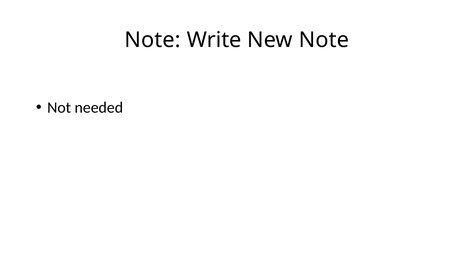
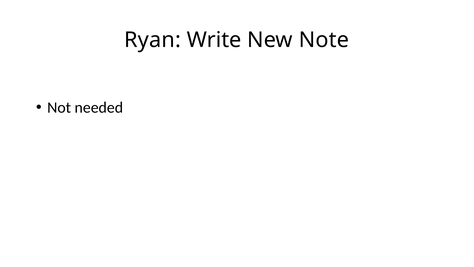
Note at (153, 40): Note -> Ryan
